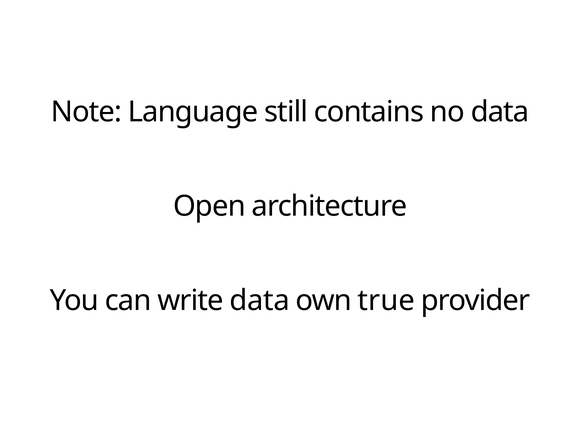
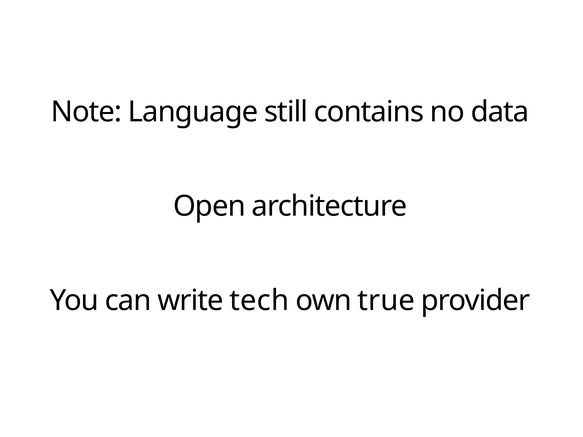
write data: data -> tech
